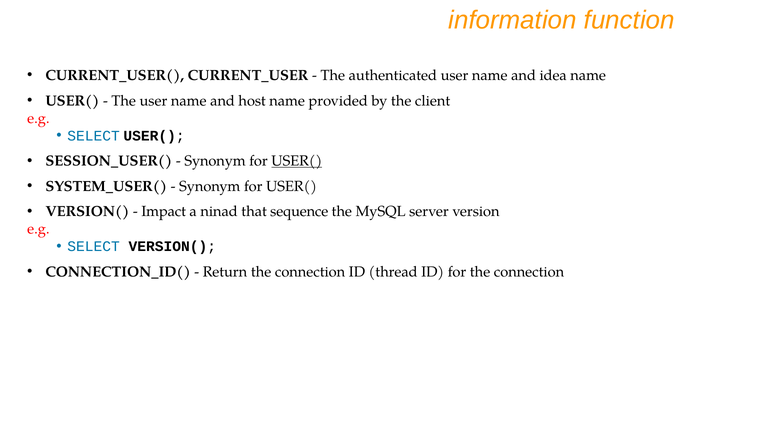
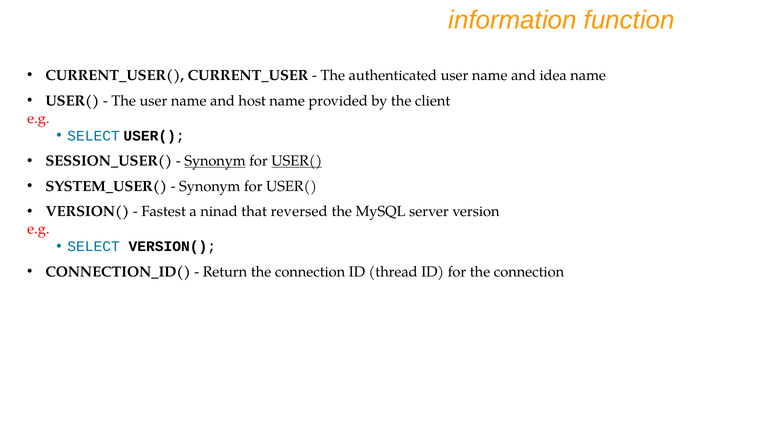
Synonym at (215, 161) underline: none -> present
Impact: Impact -> Fastest
sequence: sequence -> reversed
